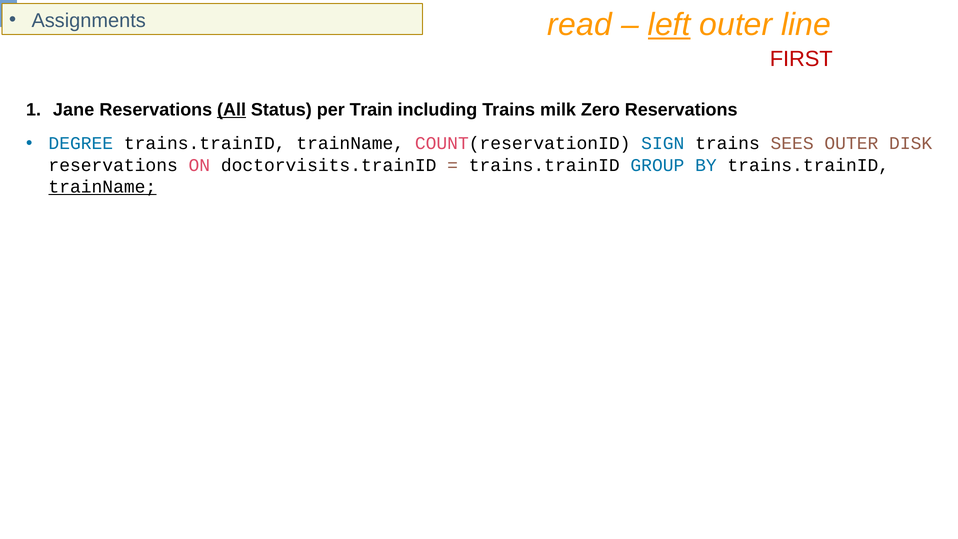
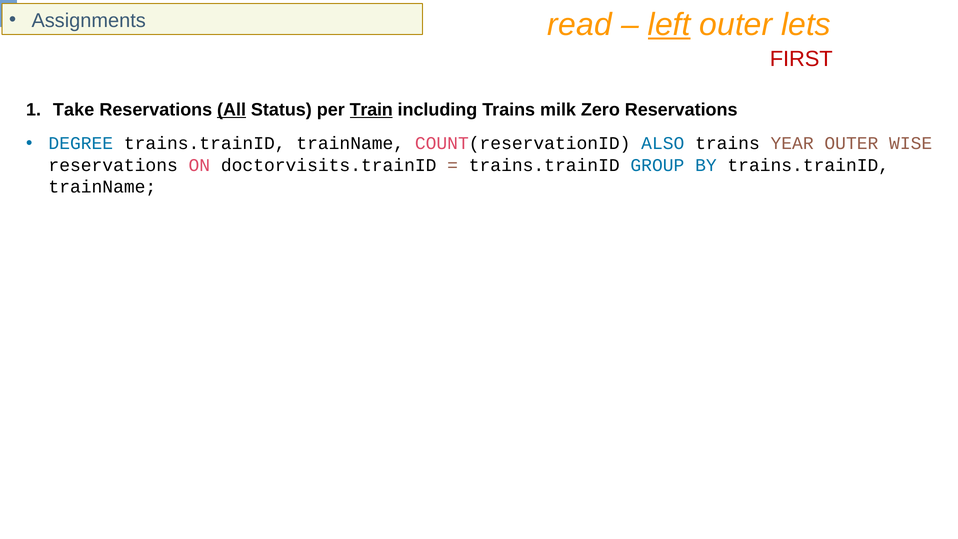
line: line -> lets
Jane: Jane -> Take
Train underline: none -> present
SIGN: SIGN -> ALSO
SEES: SEES -> YEAR
DISK: DISK -> WISE
trainName at (102, 187) underline: present -> none
